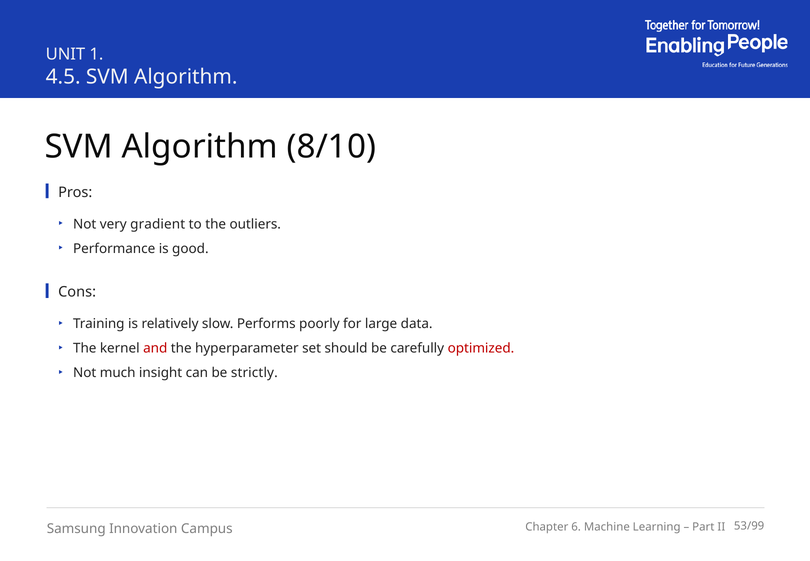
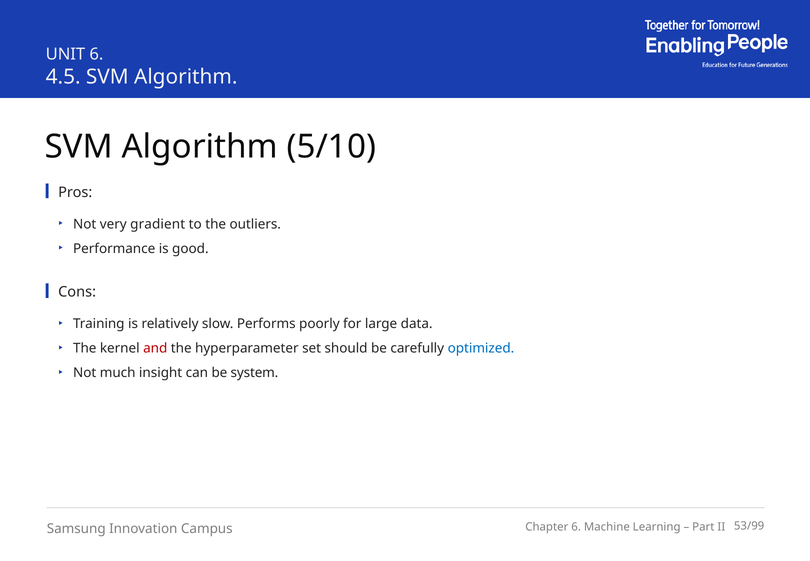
UNIT 1: 1 -> 6
8/10: 8/10 -> 5/10
optimized colour: red -> blue
strictly: strictly -> system
